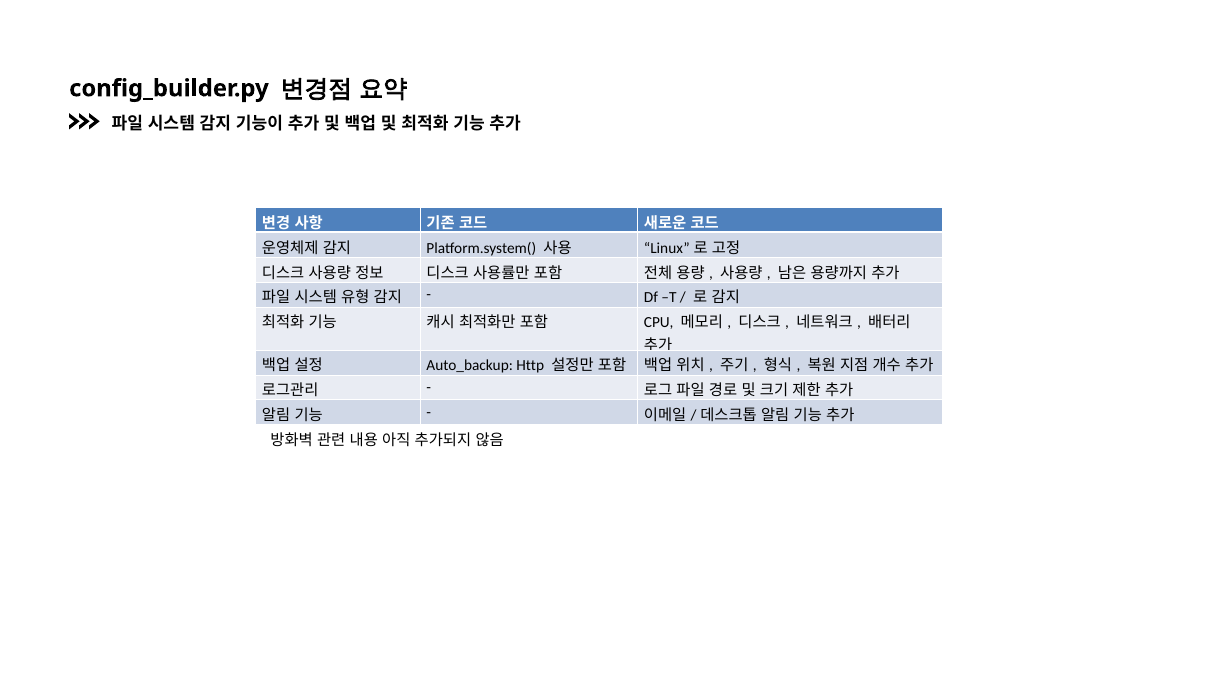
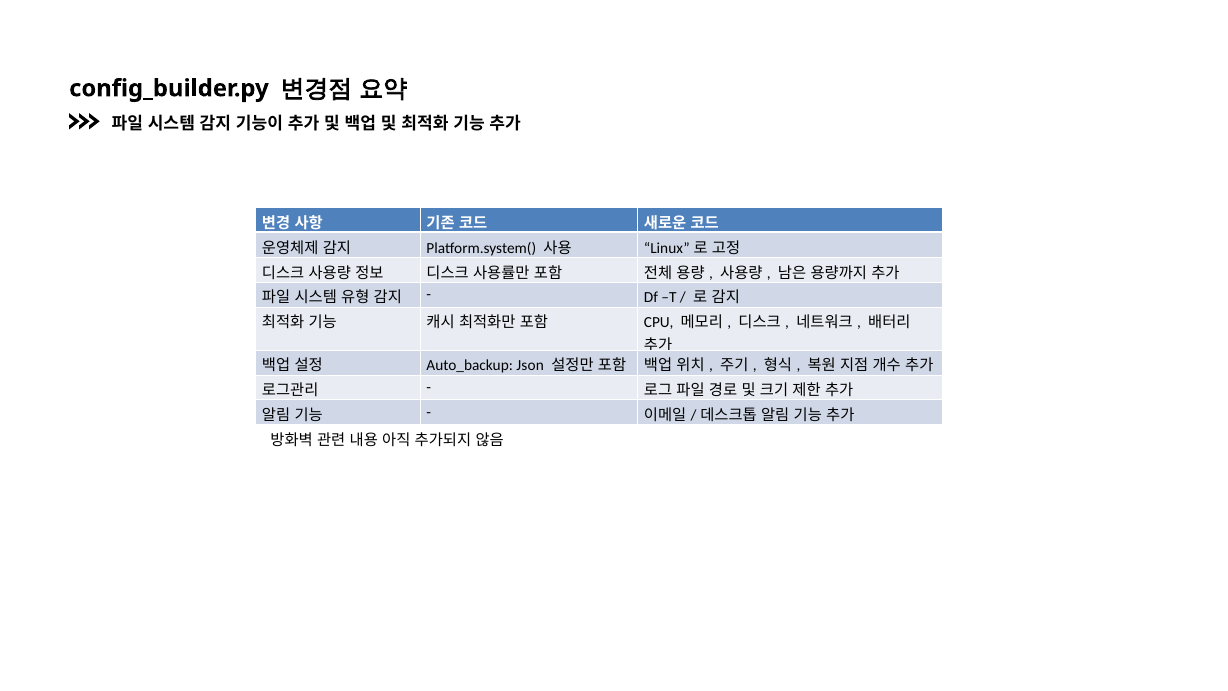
Http: Http -> Json
